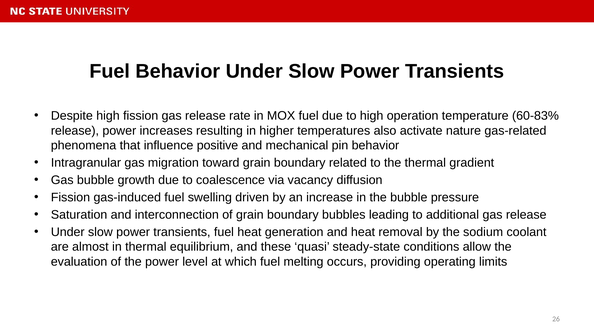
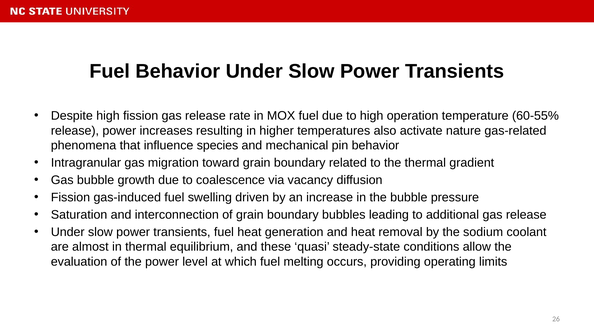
60-83%: 60-83% -> 60-55%
positive: positive -> species
